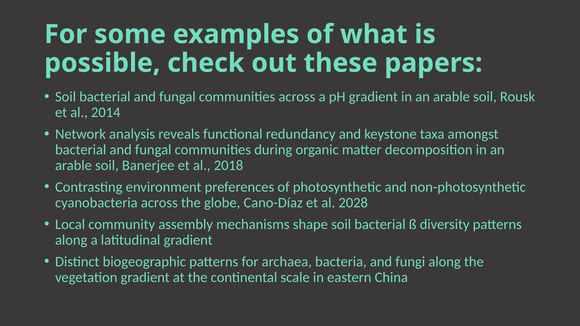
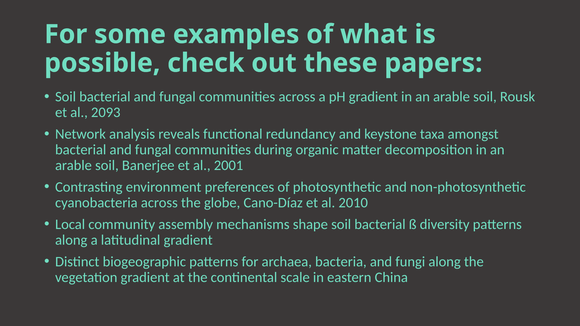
2014: 2014 -> 2093
2018: 2018 -> 2001
2028: 2028 -> 2010
